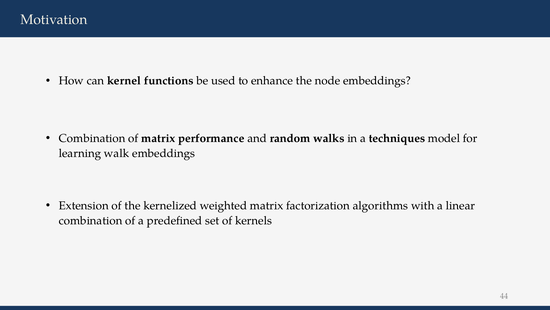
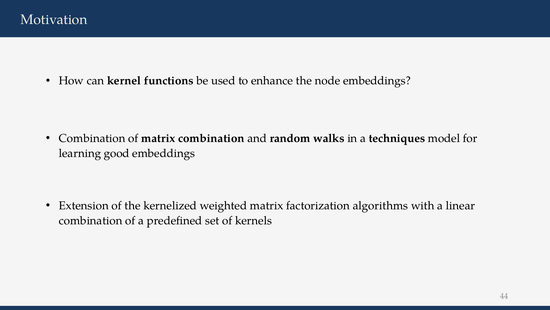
matrix performance: performance -> combination
walk: walk -> good
